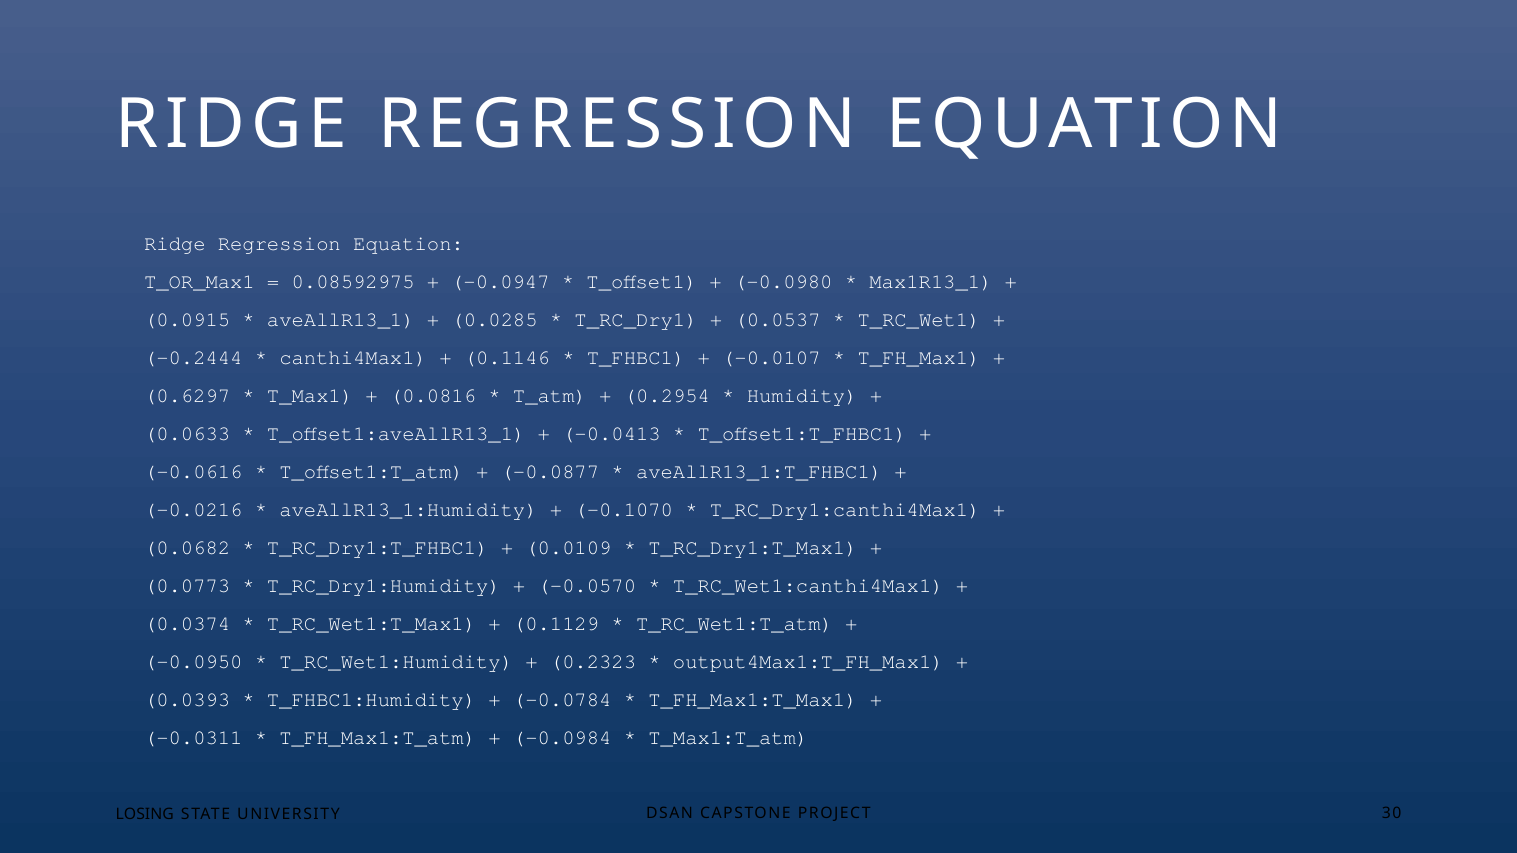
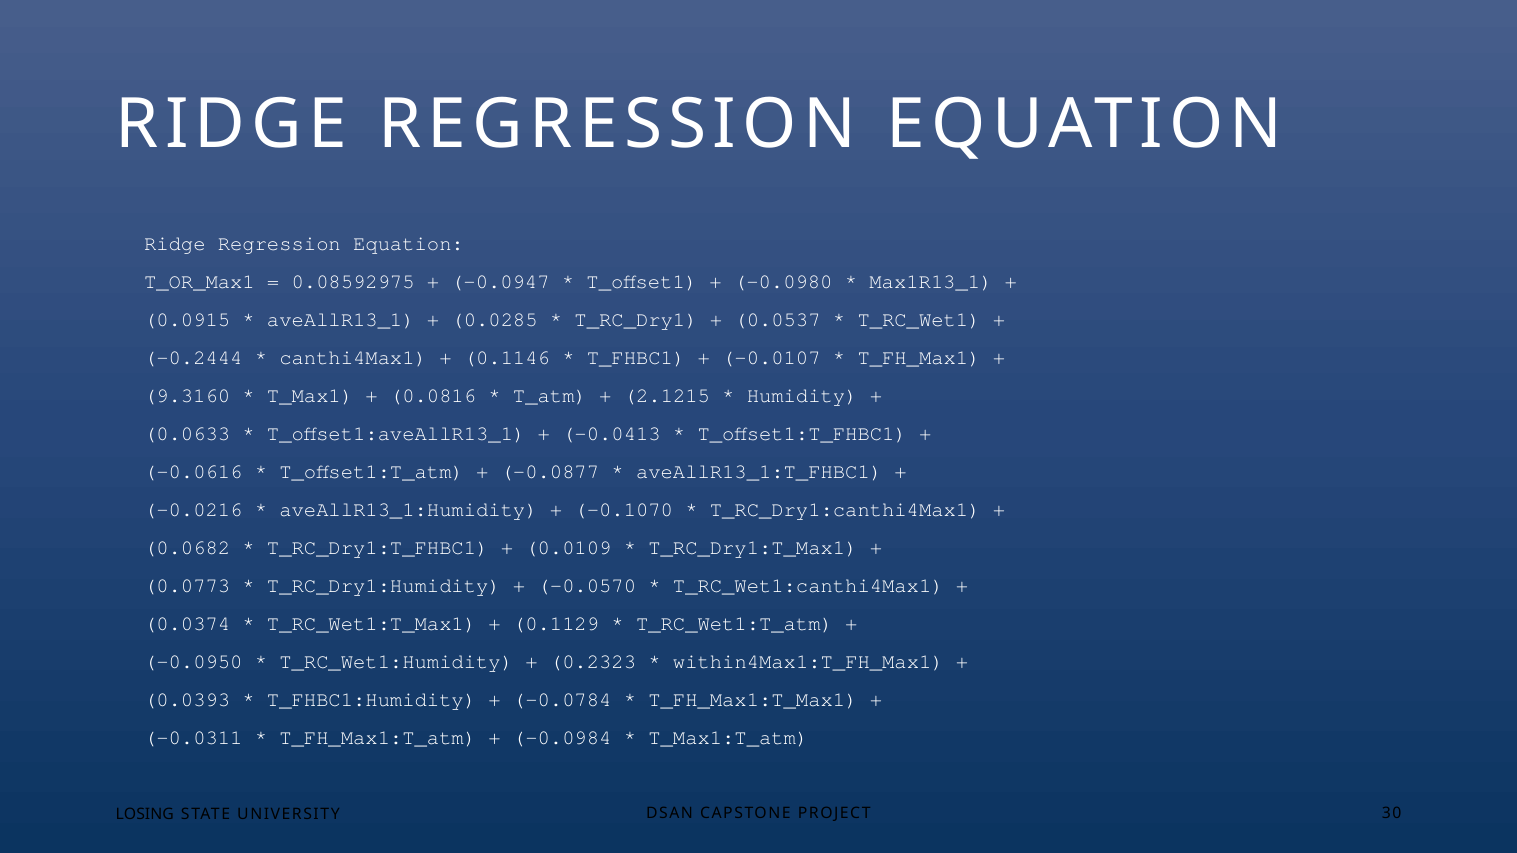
0.6297: 0.6297 -> 9.3160
0.2954: 0.2954 -> 2.1215
output4Max1:T_FH_Max1: output4Max1:T_FH_Max1 -> within4Max1:T_FH_Max1
